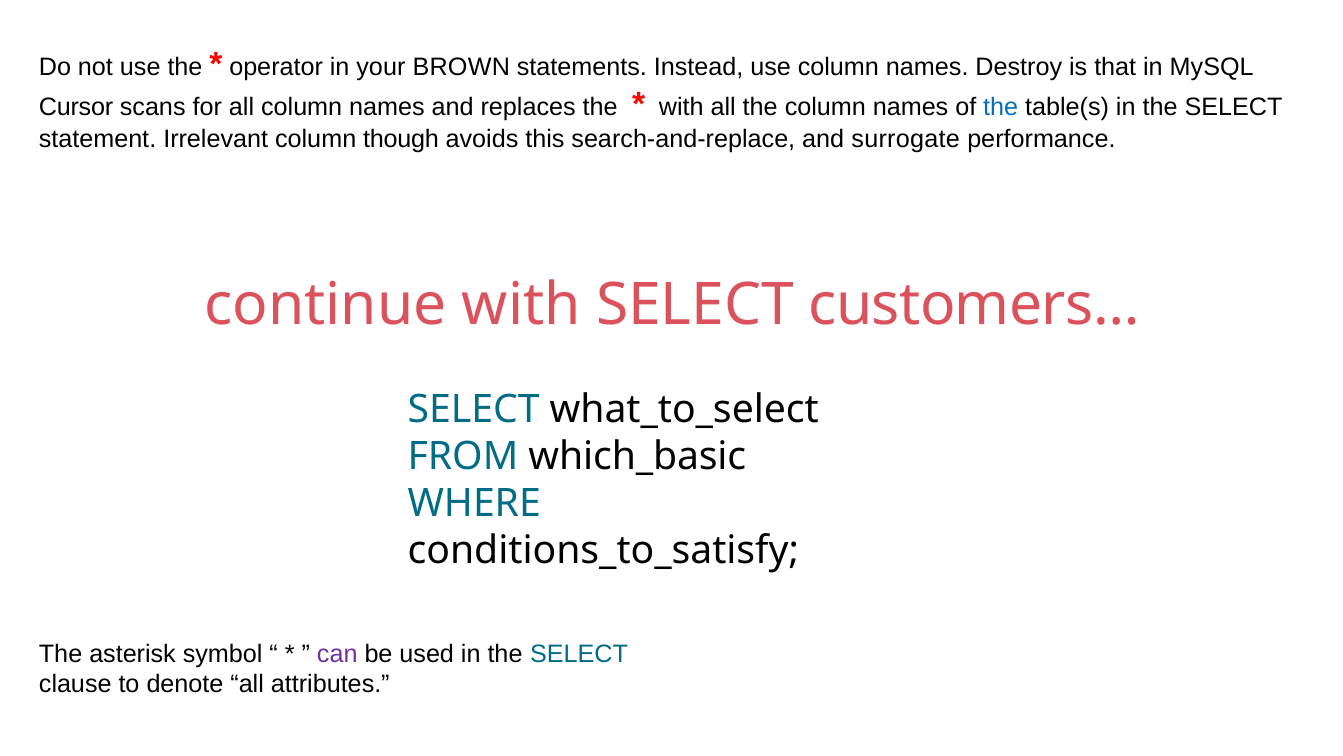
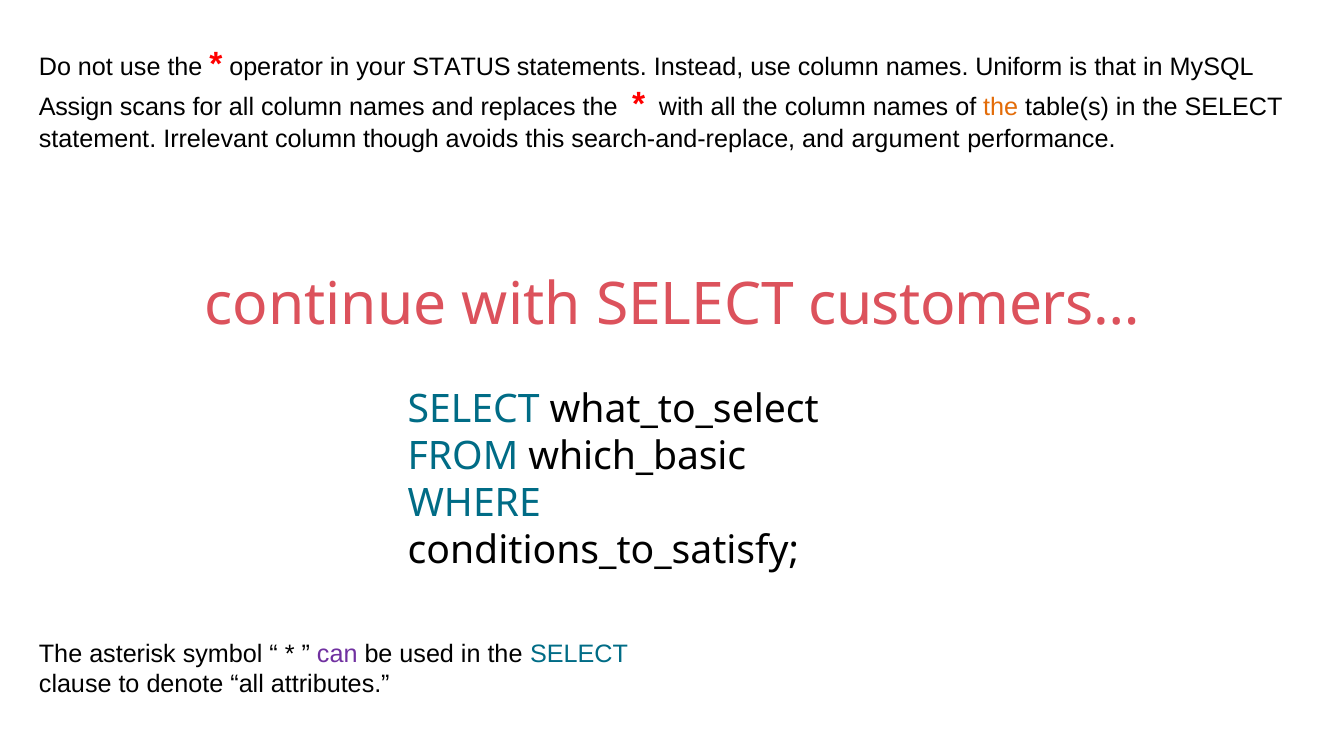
BROWN: BROWN -> STATUS
Destroy: Destroy -> Uniform
Cursor: Cursor -> Assign
the at (1001, 107) colour: blue -> orange
surrogate: surrogate -> argument
